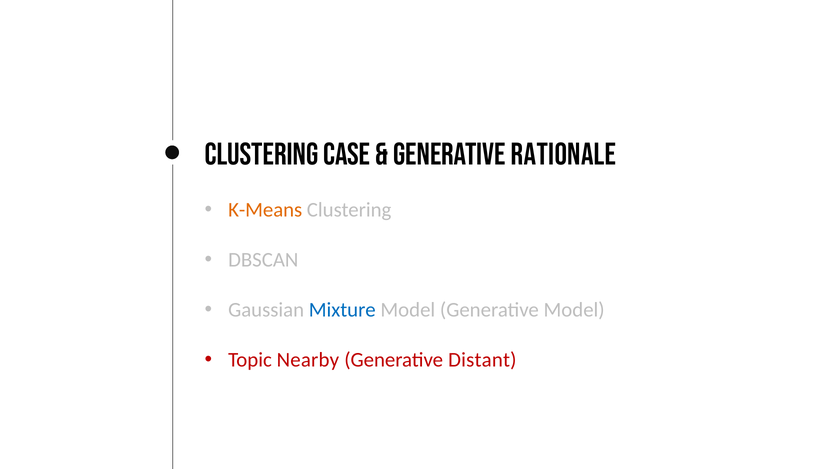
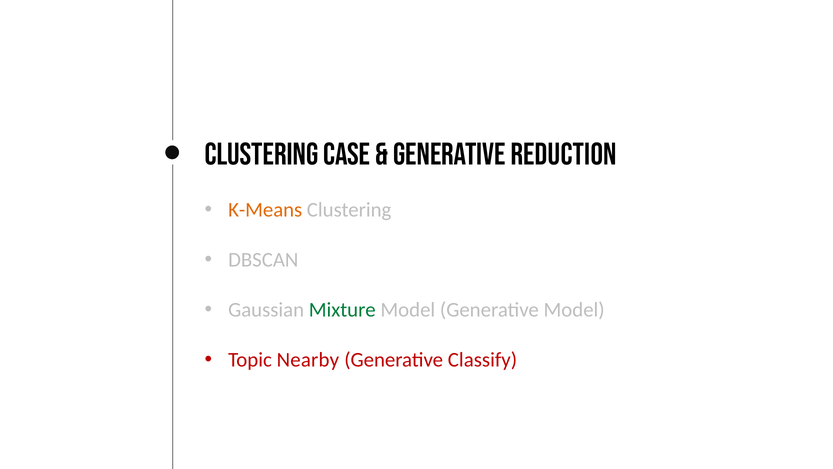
Rationale: Rationale -> Reduction
Mixture colour: blue -> green
Distant: Distant -> Classify
